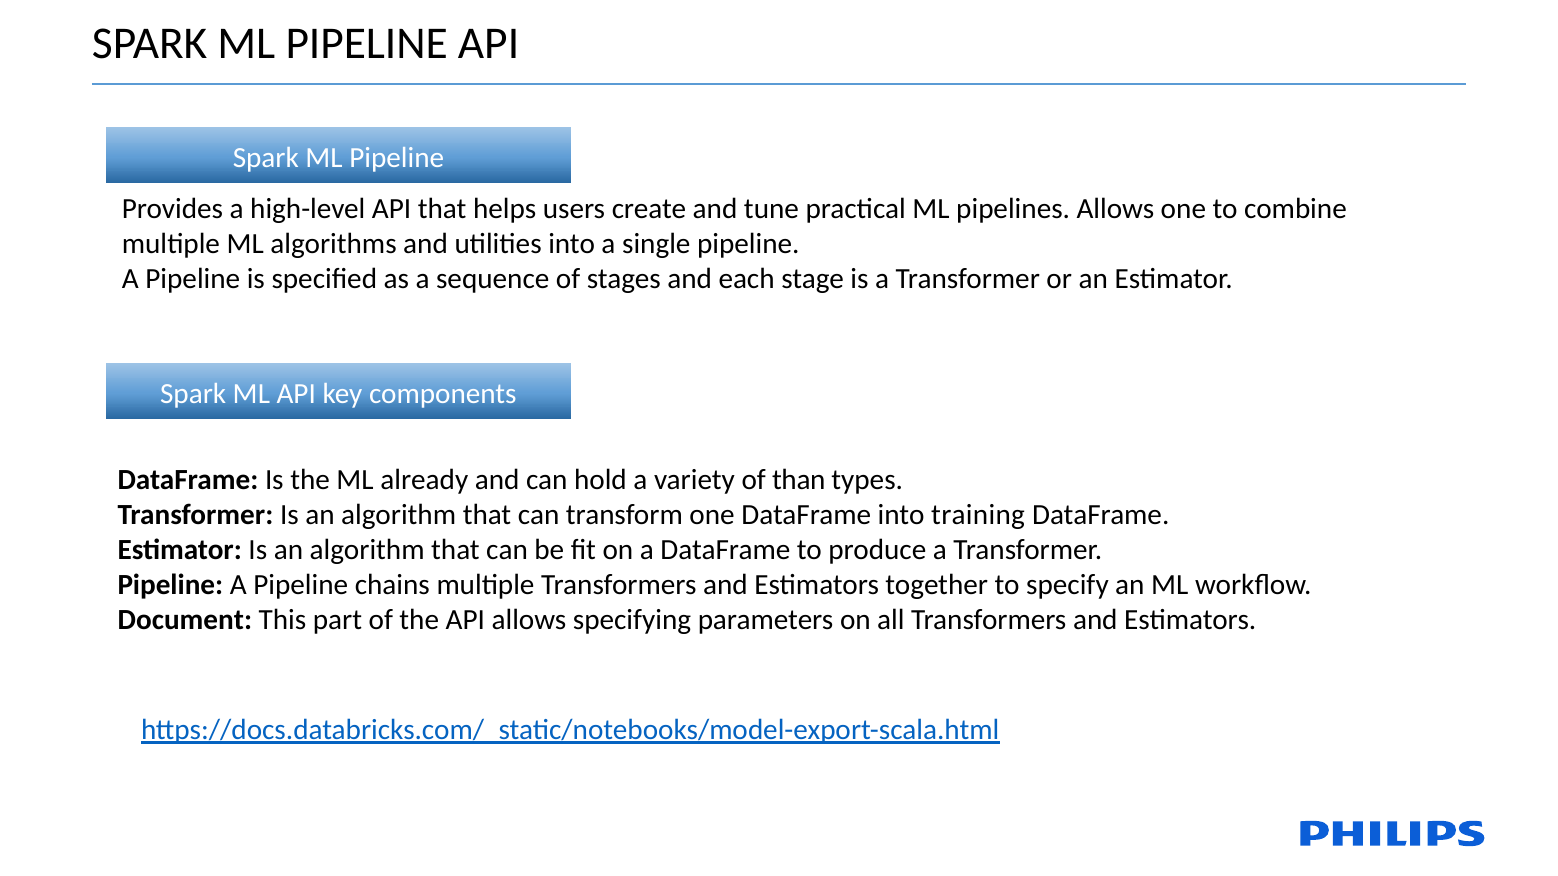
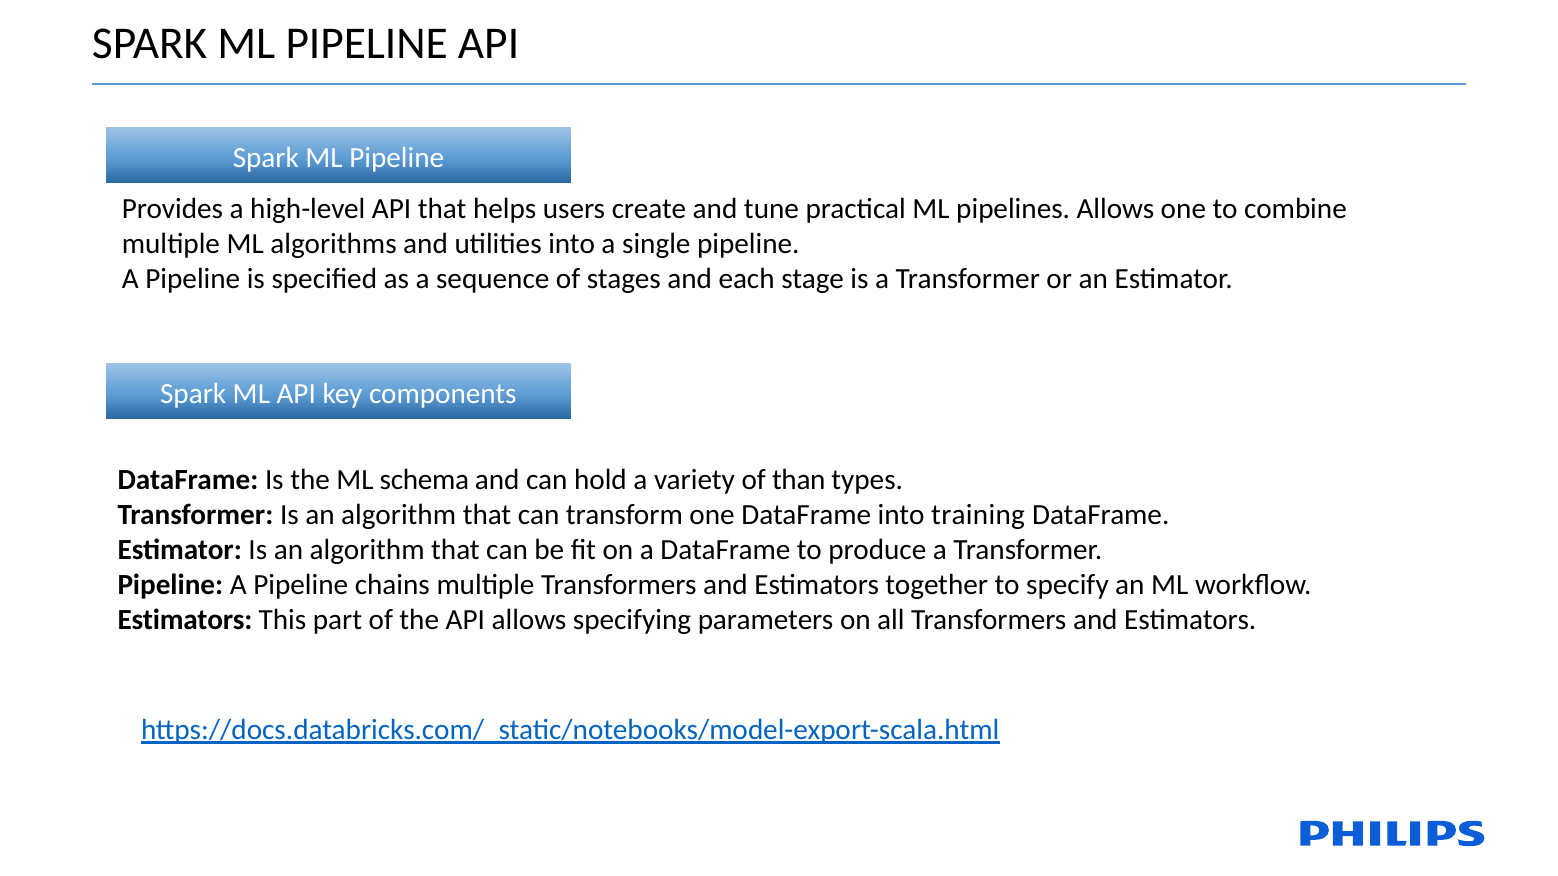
already: already -> schema
Document at (185, 620): Document -> Estimators
